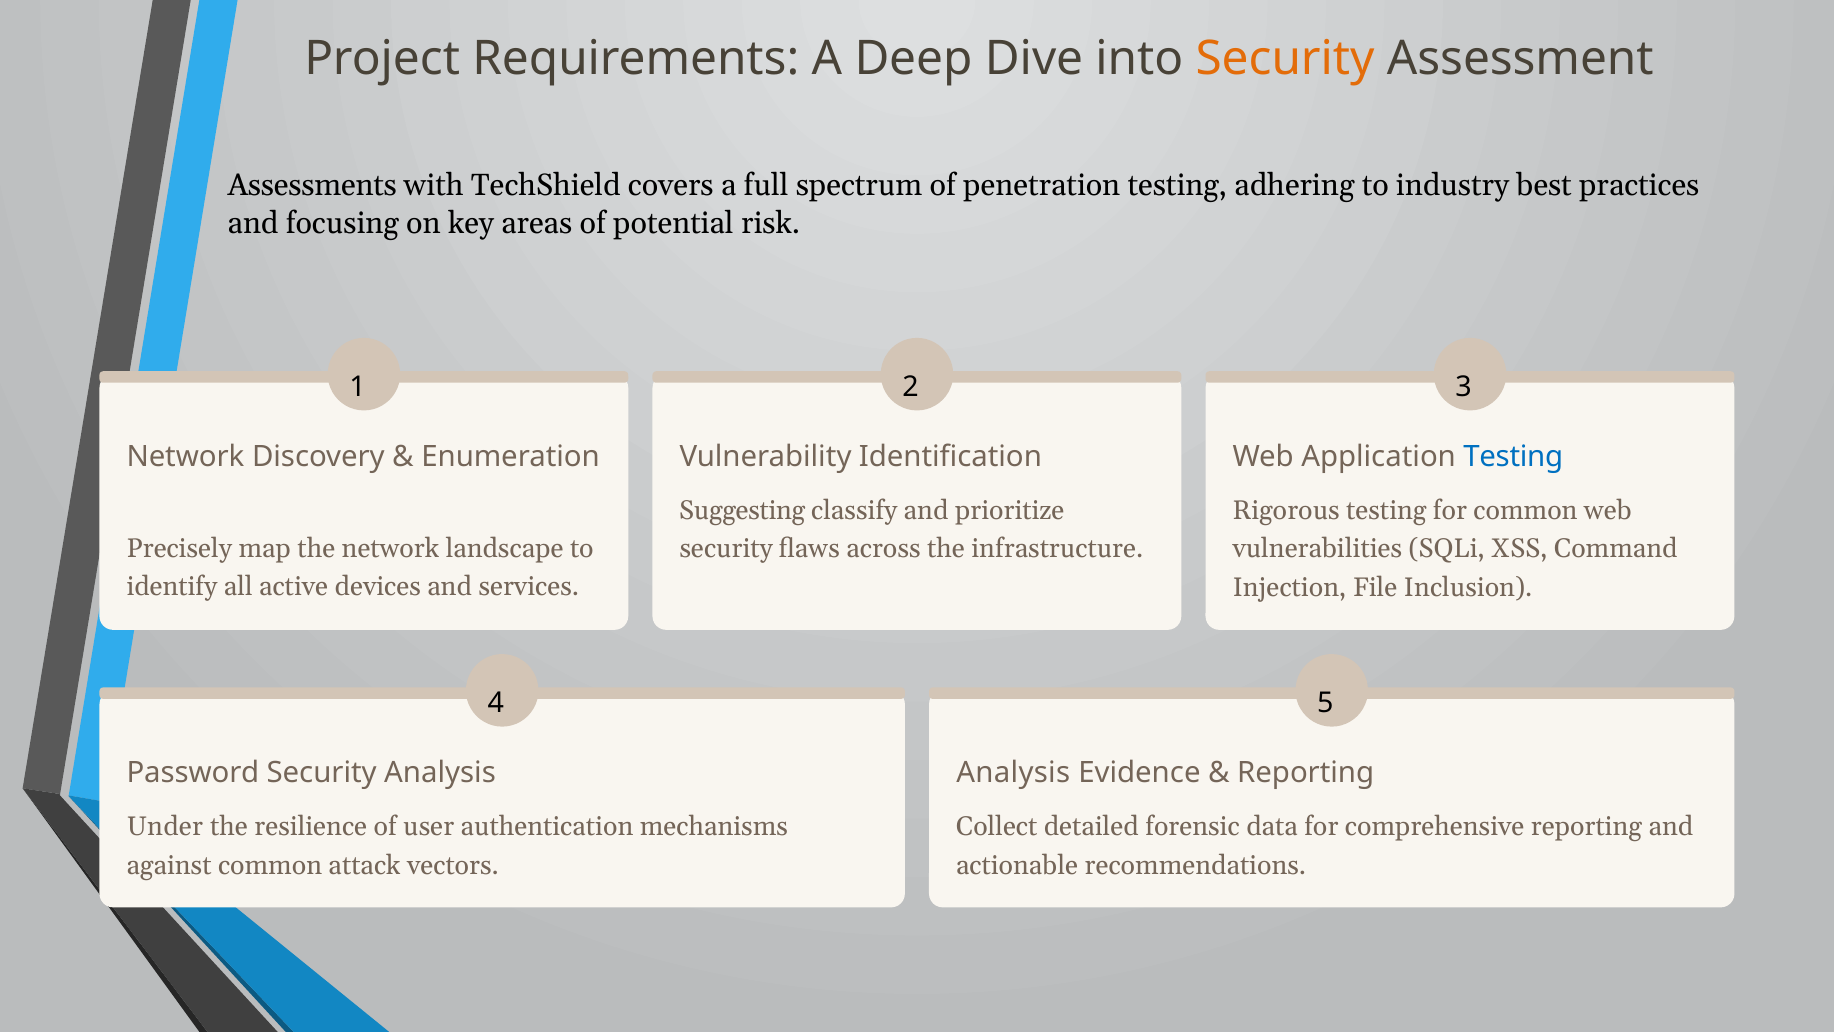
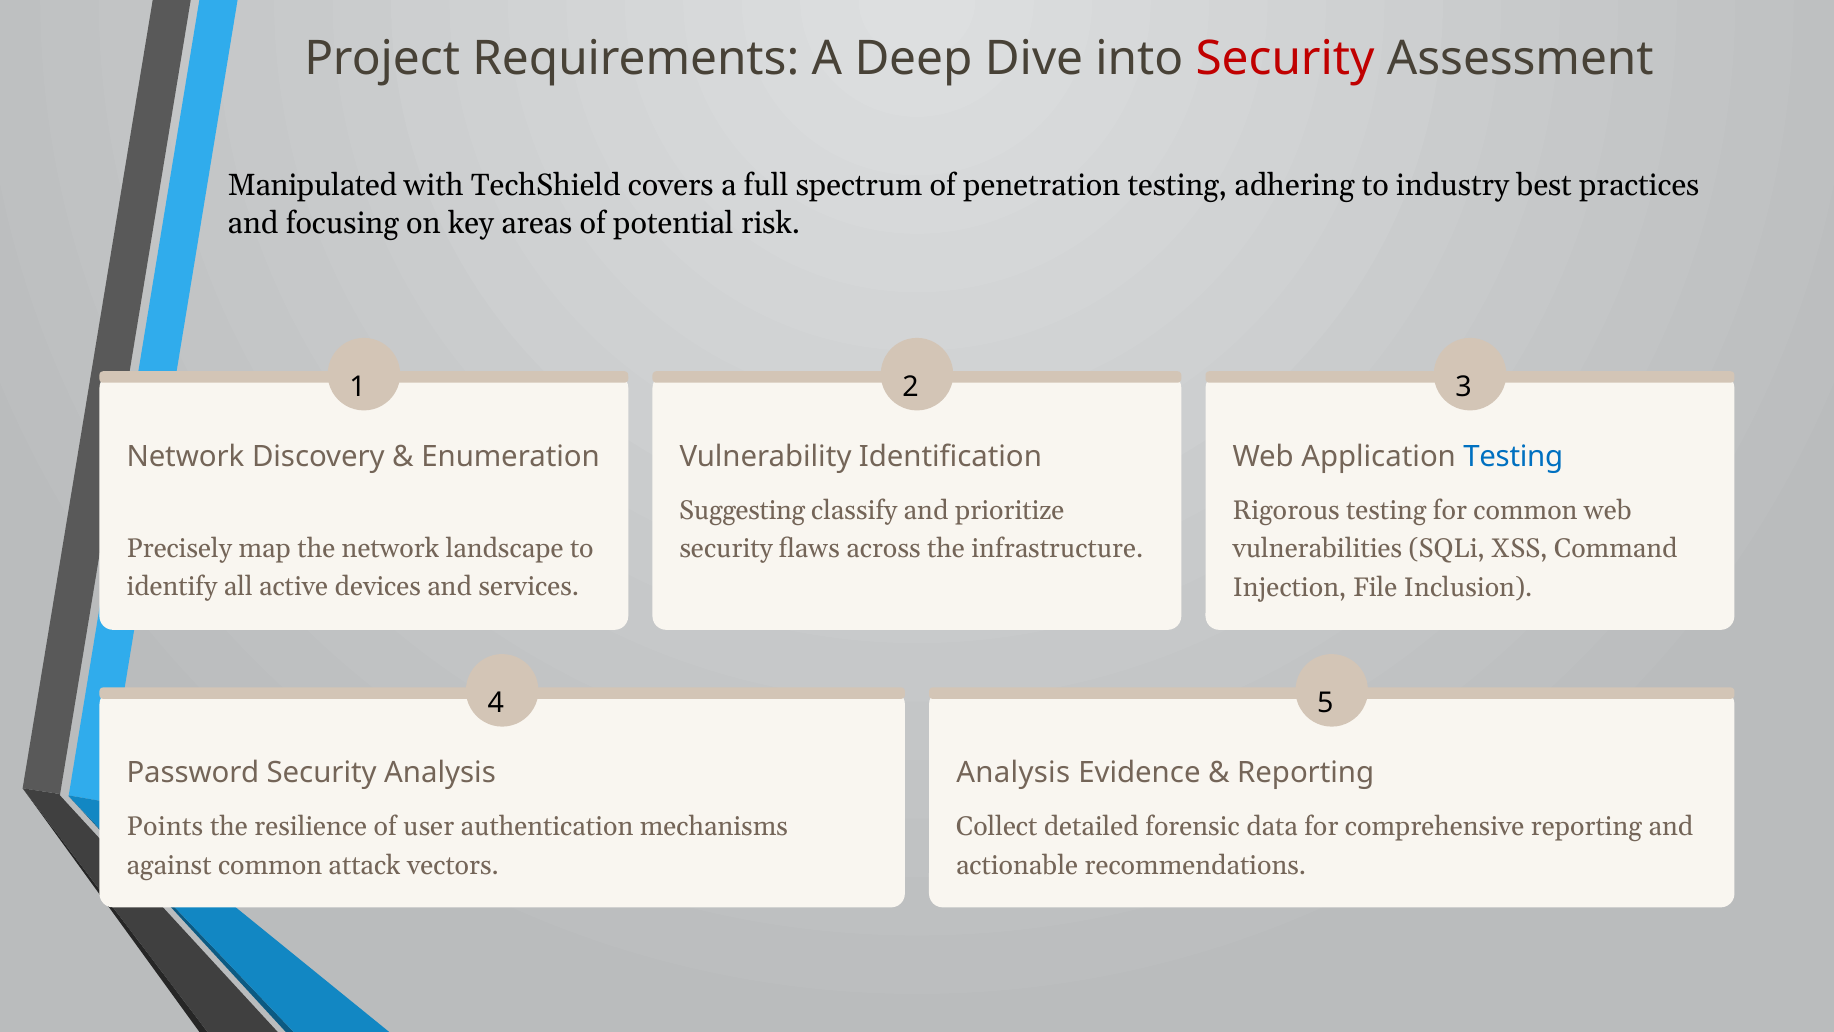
Security at (1285, 59) colour: orange -> red
Assessments: Assessments -> Manipulated
Under: Under -> Points
